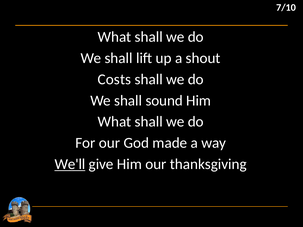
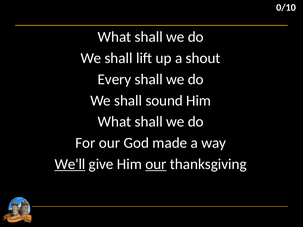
7/10: 7/10 -> 0/10
Costs: Costs -> Every
our at (156, 164) underline: none -> present
